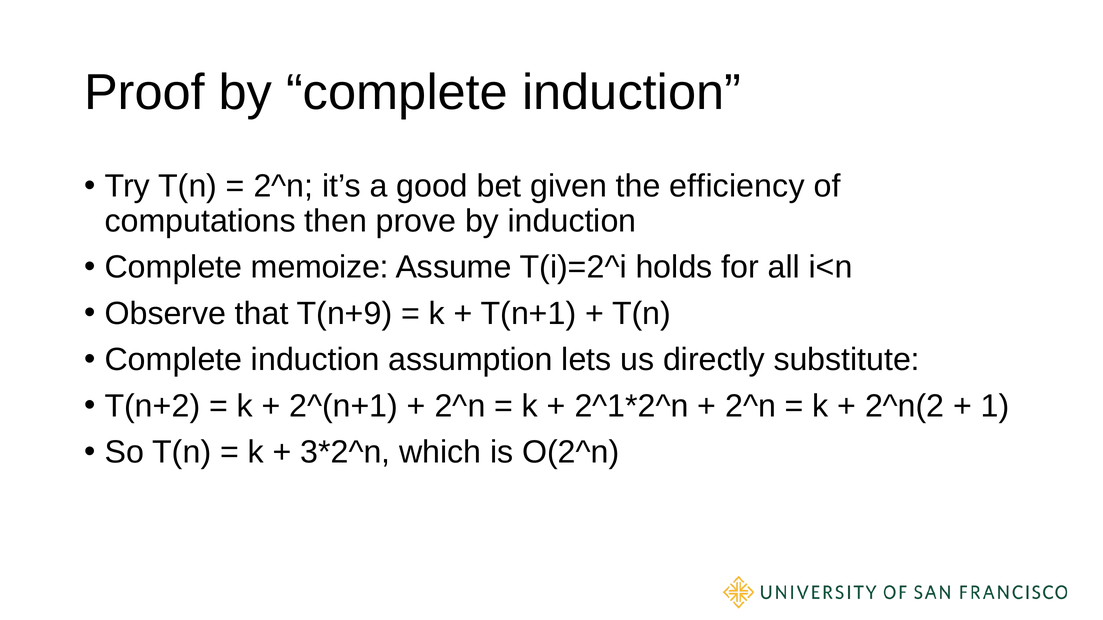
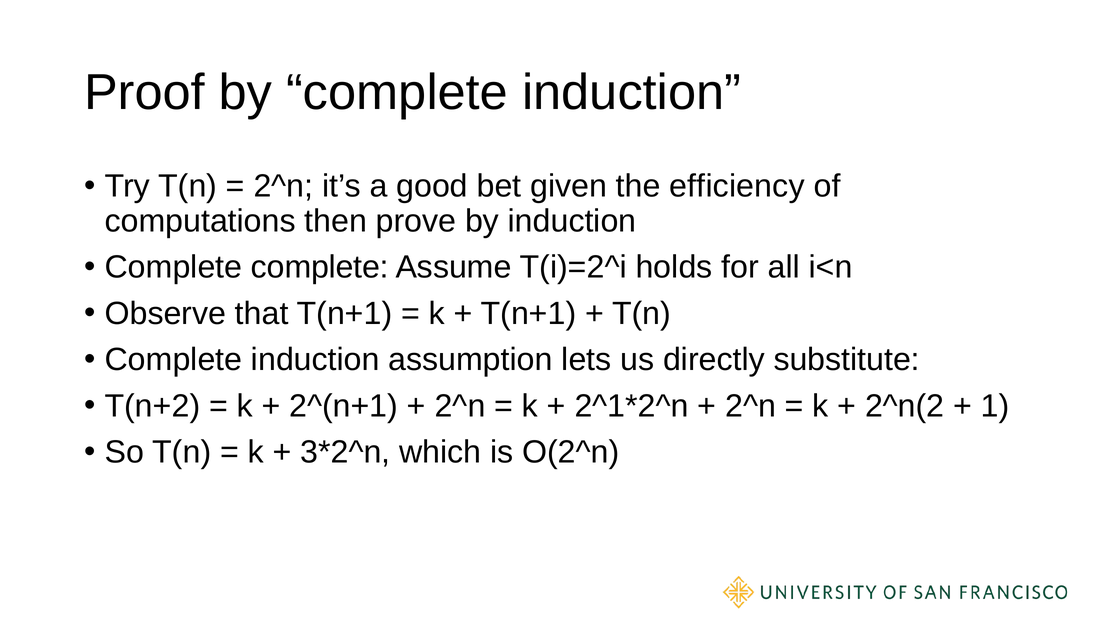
Complete memoize: memoize -> complete
that T(n+9: T(n+9 -> T(n+1
